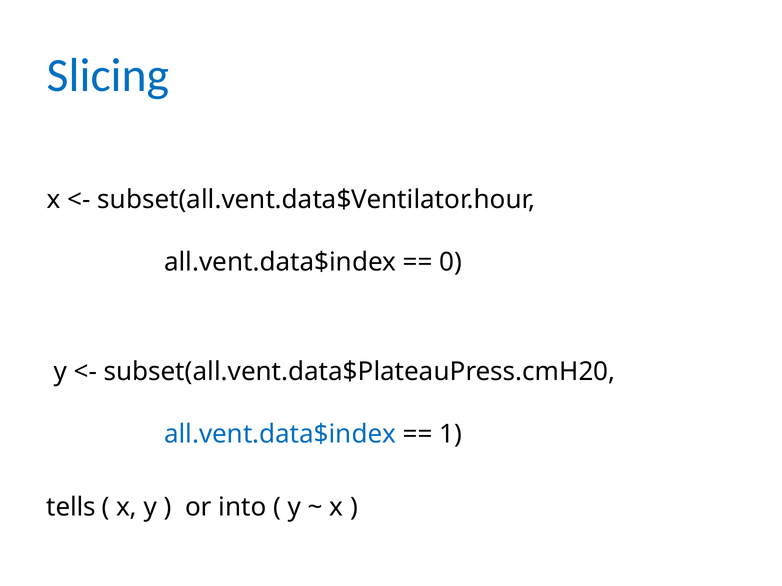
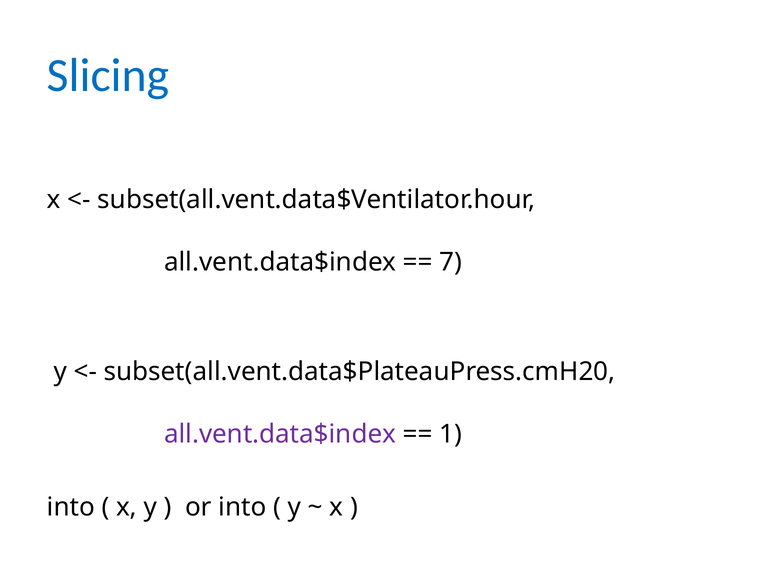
0: 0 -> 7
all.vent.data$index at (280, 434) colour: blue -> purple
tells at (71, 507): tells -> into
